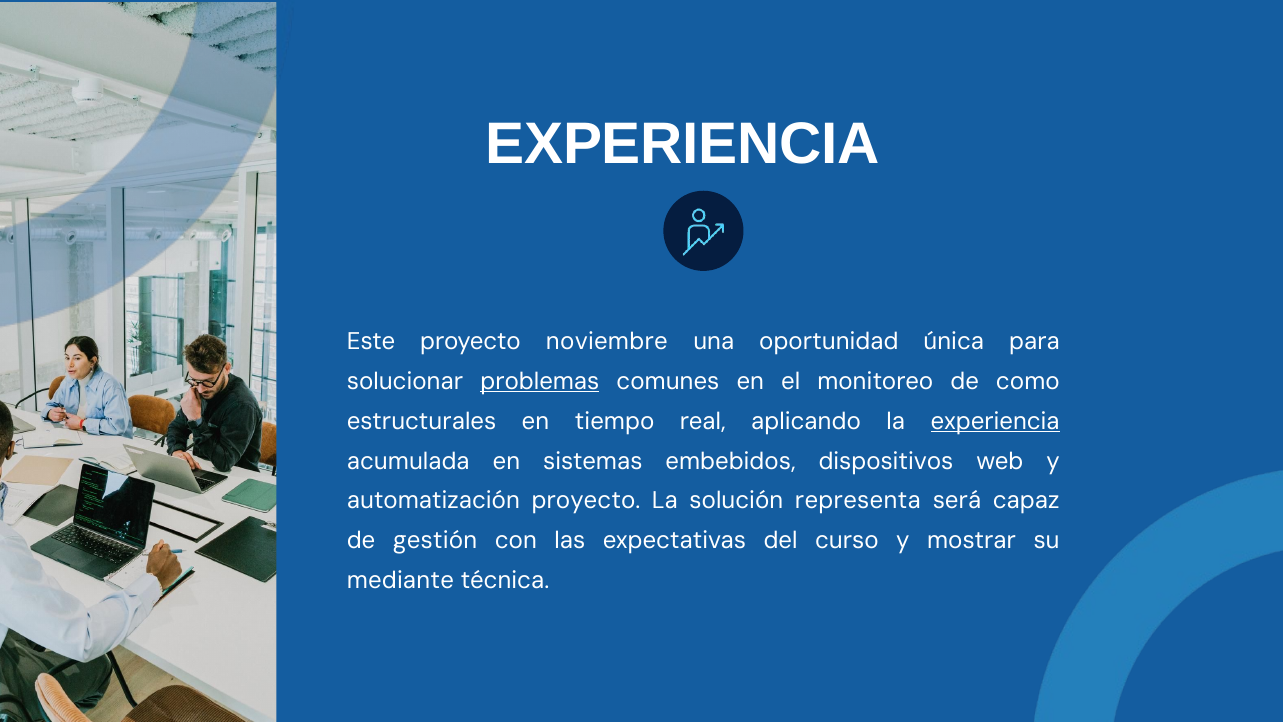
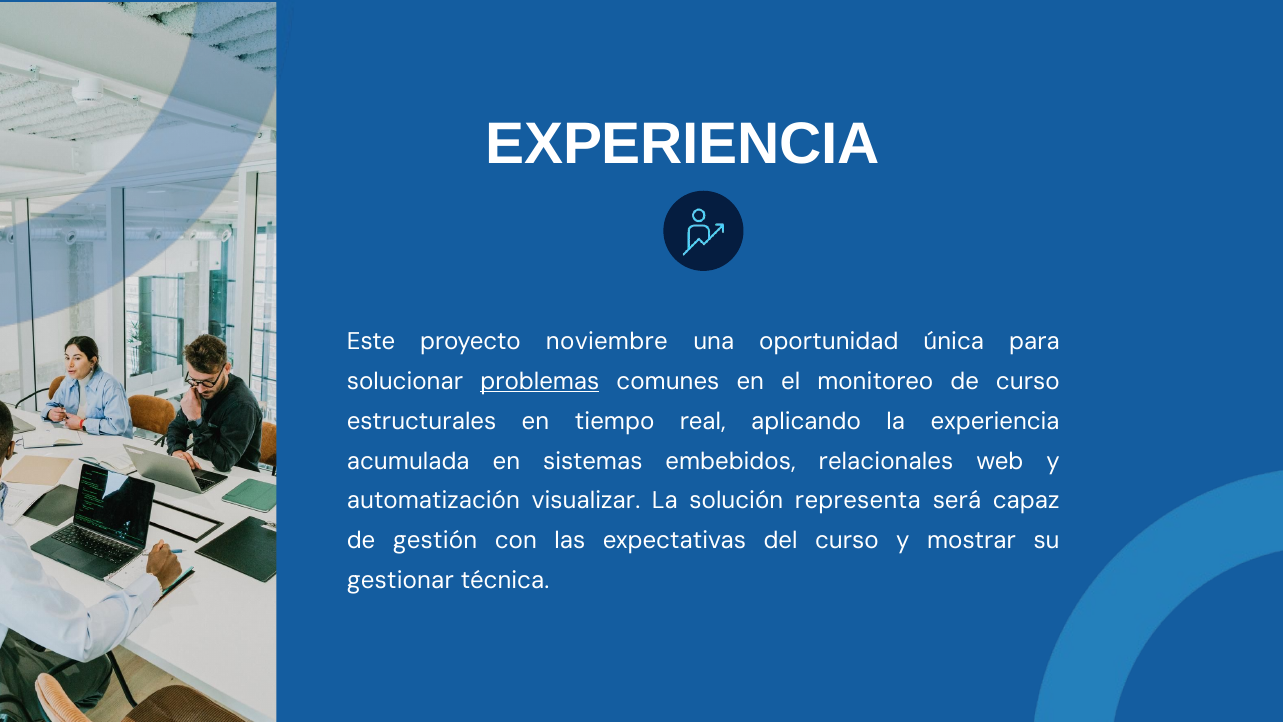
de como: como -> curso
experiencia at (995, 421) underline: present -> none
dispositivos: dispositivos -> relacionales
automatización proyecto: proyecto -> visualizar
mediante: mediante -> gestionar
